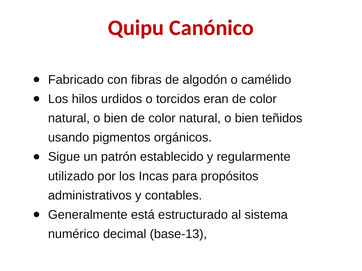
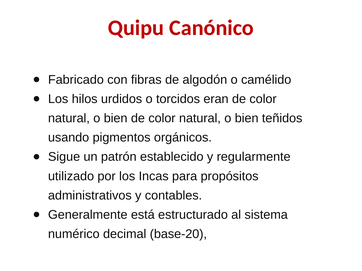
base-13: base-13 -> base-20
